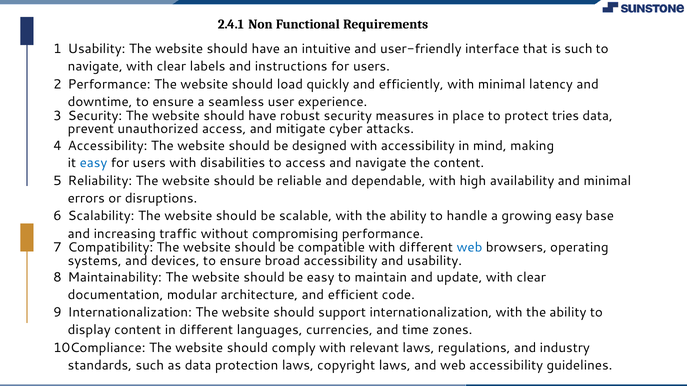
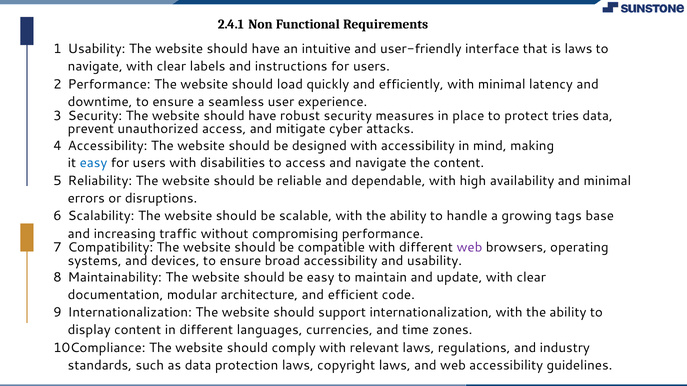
is such: such -> laws
growing easy: easy -> tags
web at (469, 248) colour: blue -> purple
